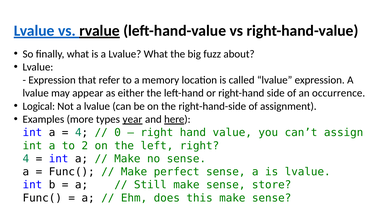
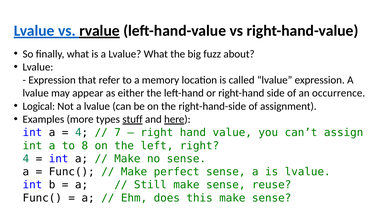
year: year -> stuff
0: 0 -> 7
2: 2 -> 8
store: store -> reuse
